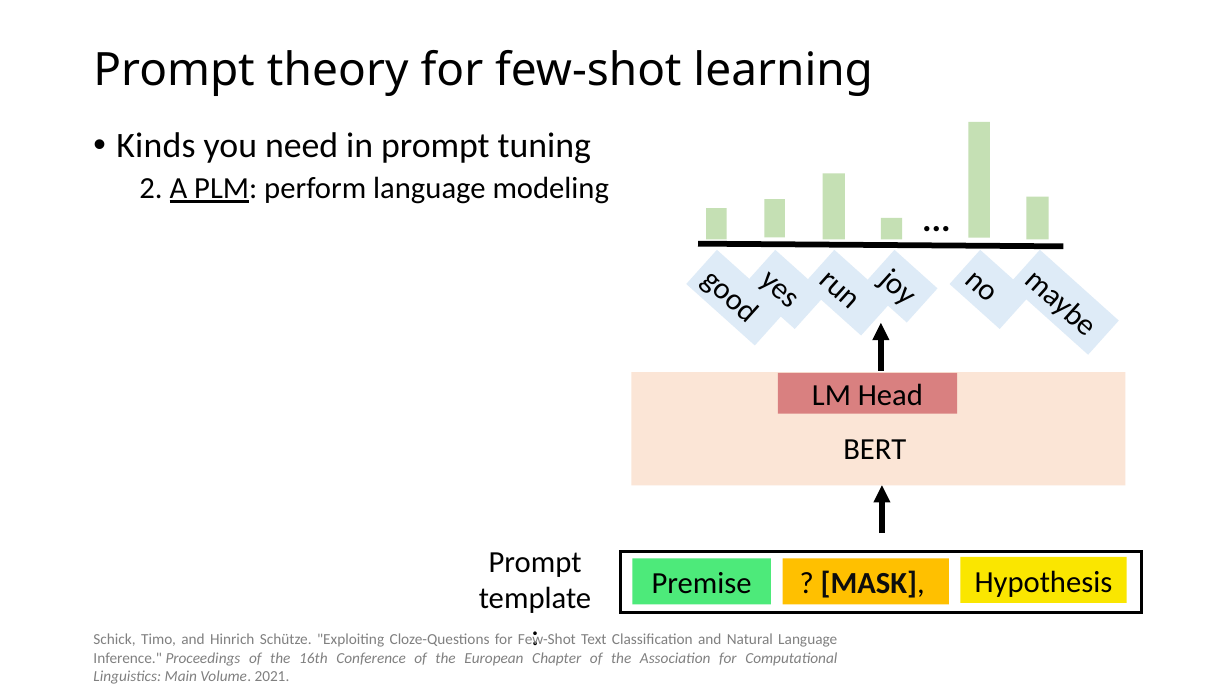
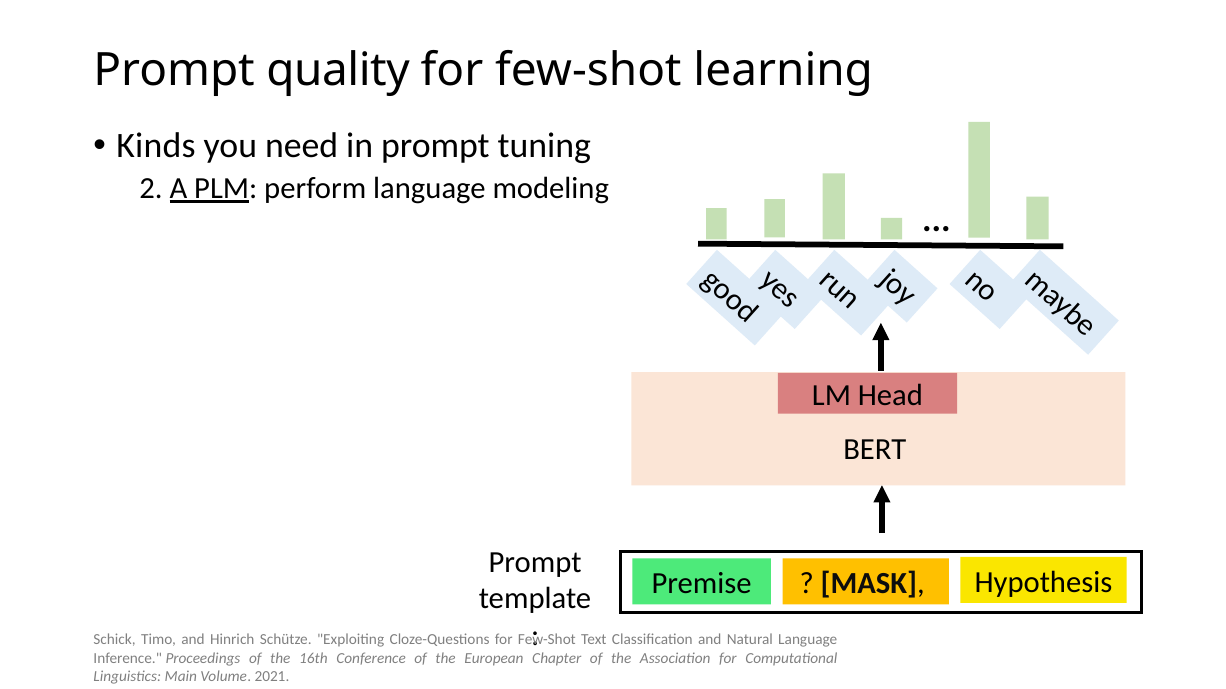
theory: theory -> quality
